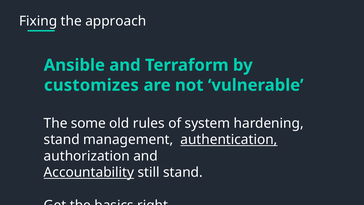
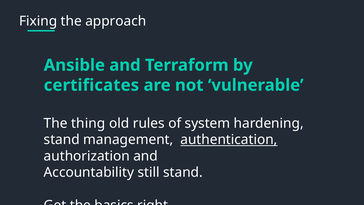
customizes: customizes -> certificates
some: some -> thing
Accountability underline: present -> none
